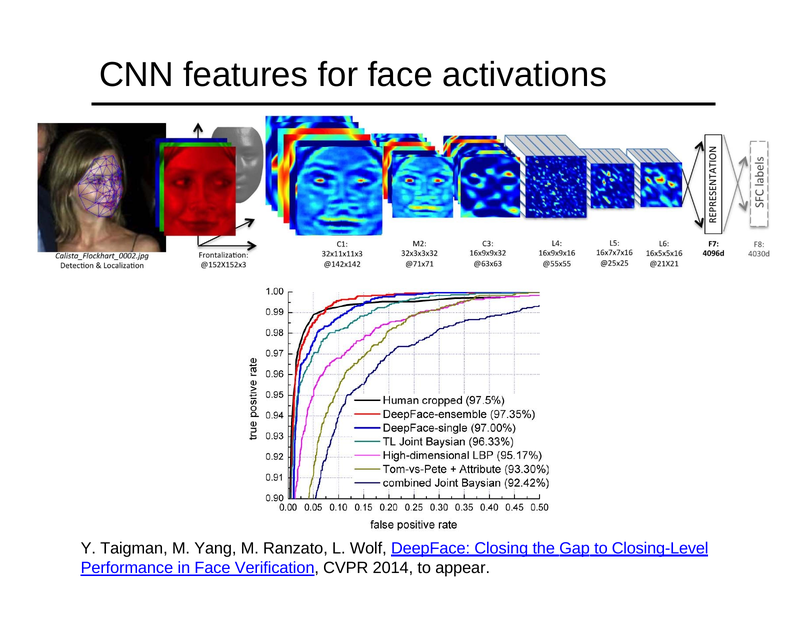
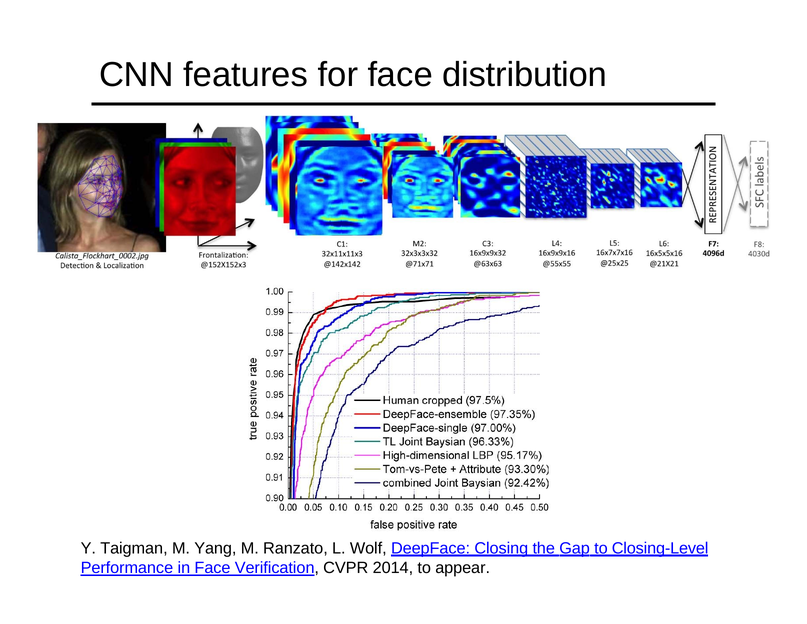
activations: activations -> distribution
